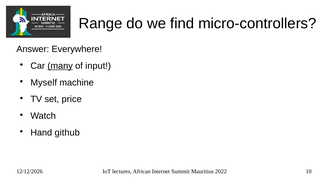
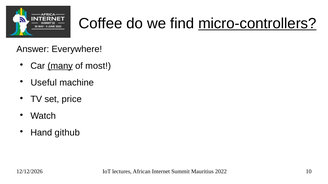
Range: Range -> Coffee
micro-controllers underline: none -> present
input: input -> most
Myself: Myself -> Useful
